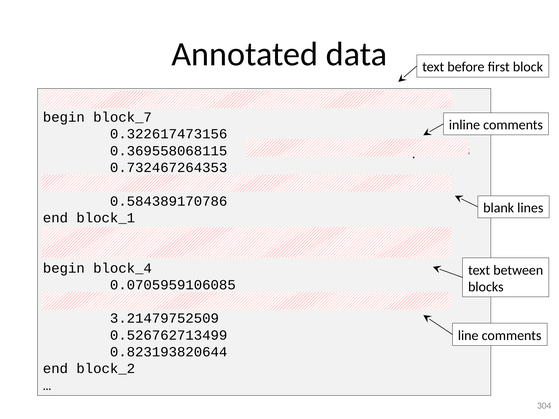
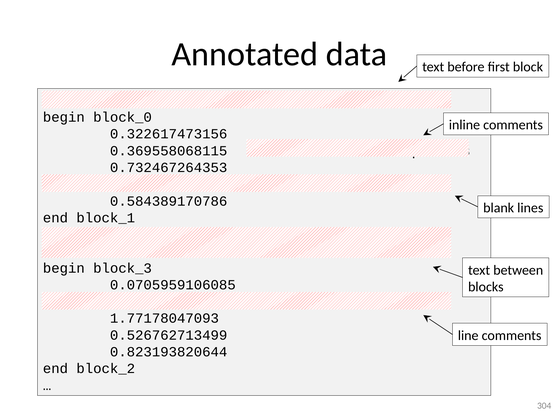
block_7: block_7 -> block_0
block_4: block_4 -> block_3
3.21479752509: 3.21479752509 -> 1.77178047093
